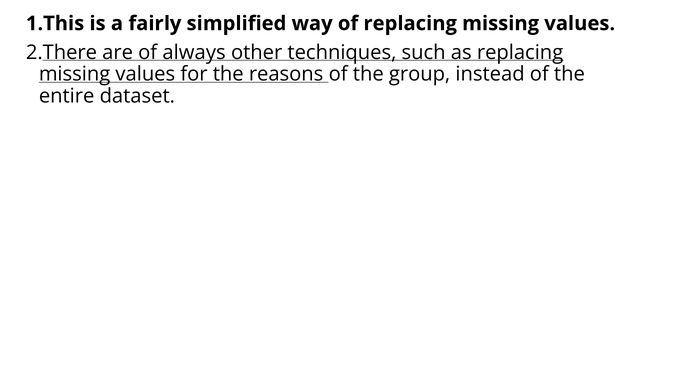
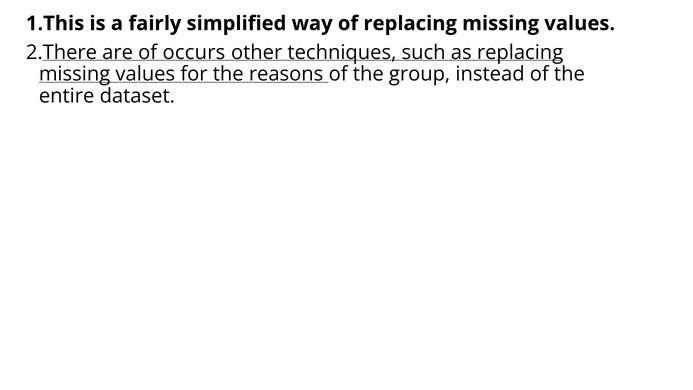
always: always -> occurs
